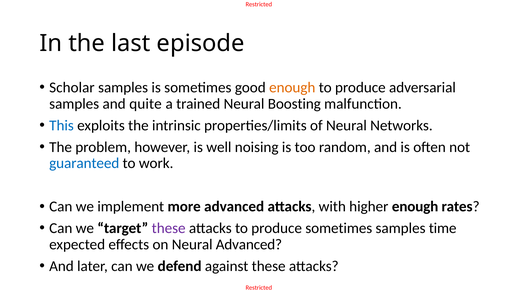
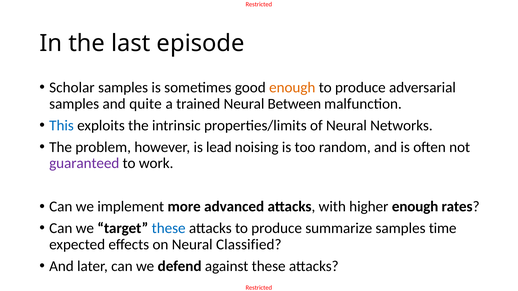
Boosting: Boosting -> Between
well: well -> lead
guaranteed colour: blue -> purple
these at (169, 229) colour: purple -> blue
produce sometimes: sometimes -> summarize
Neural Advanced: Advanced -> Classified
